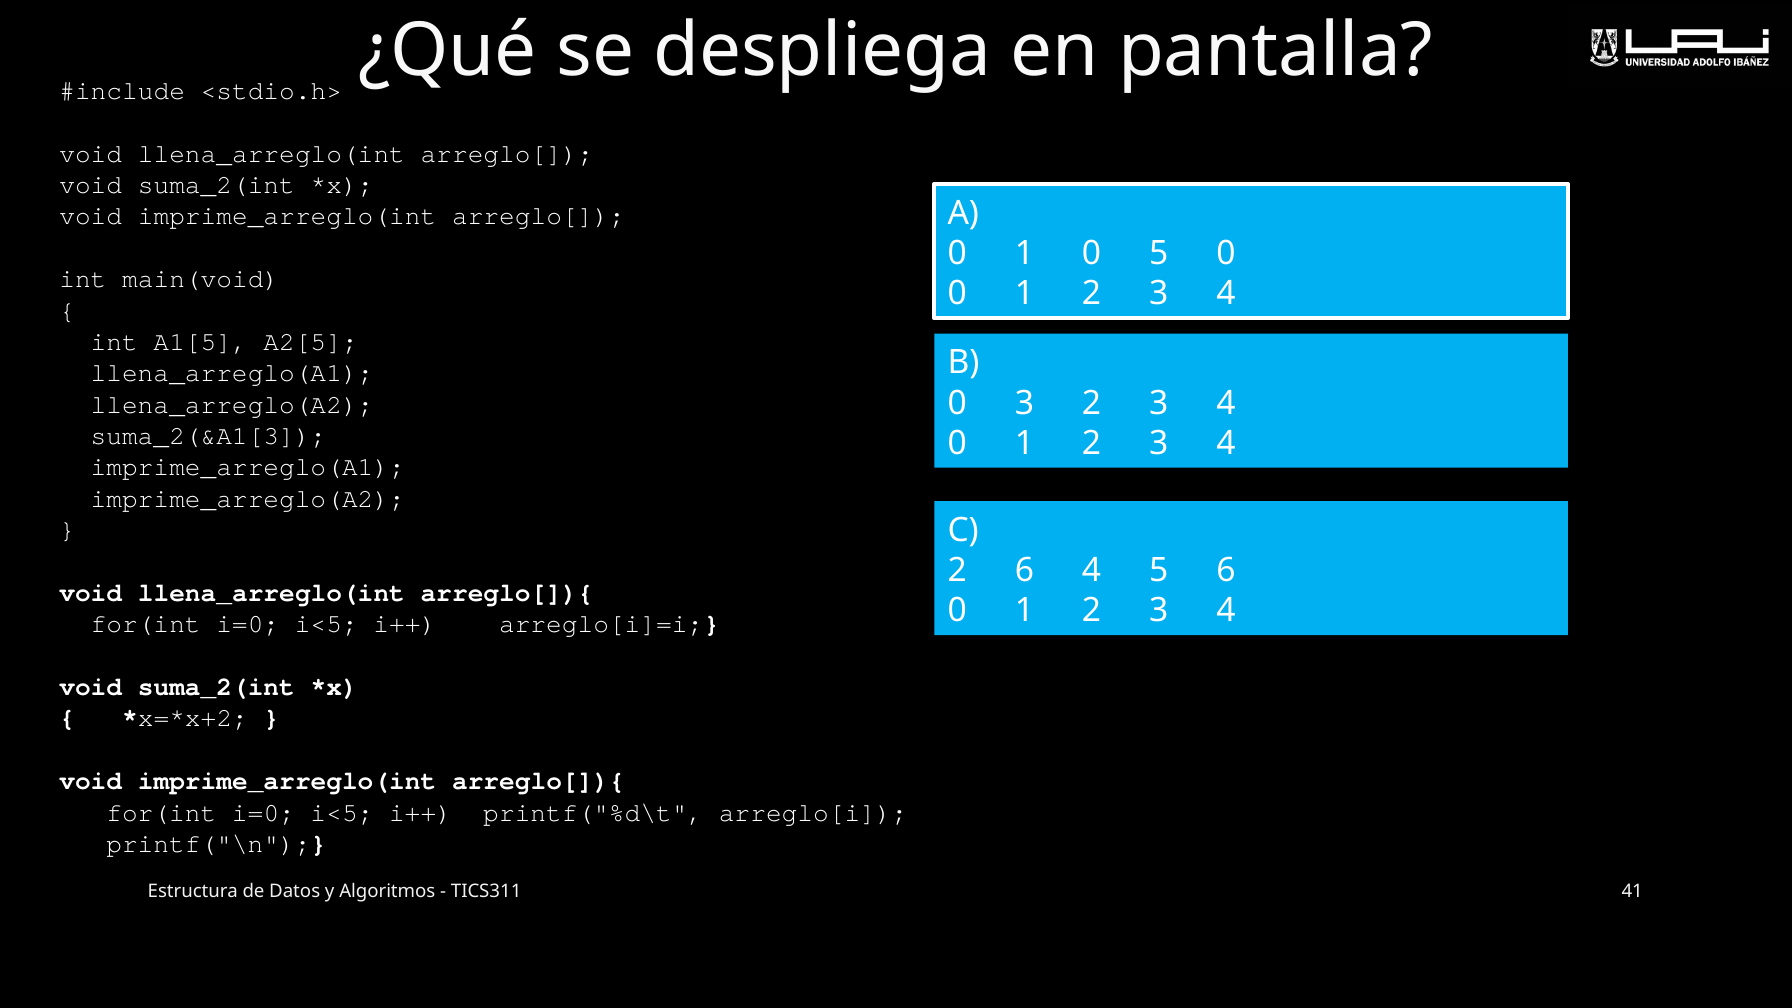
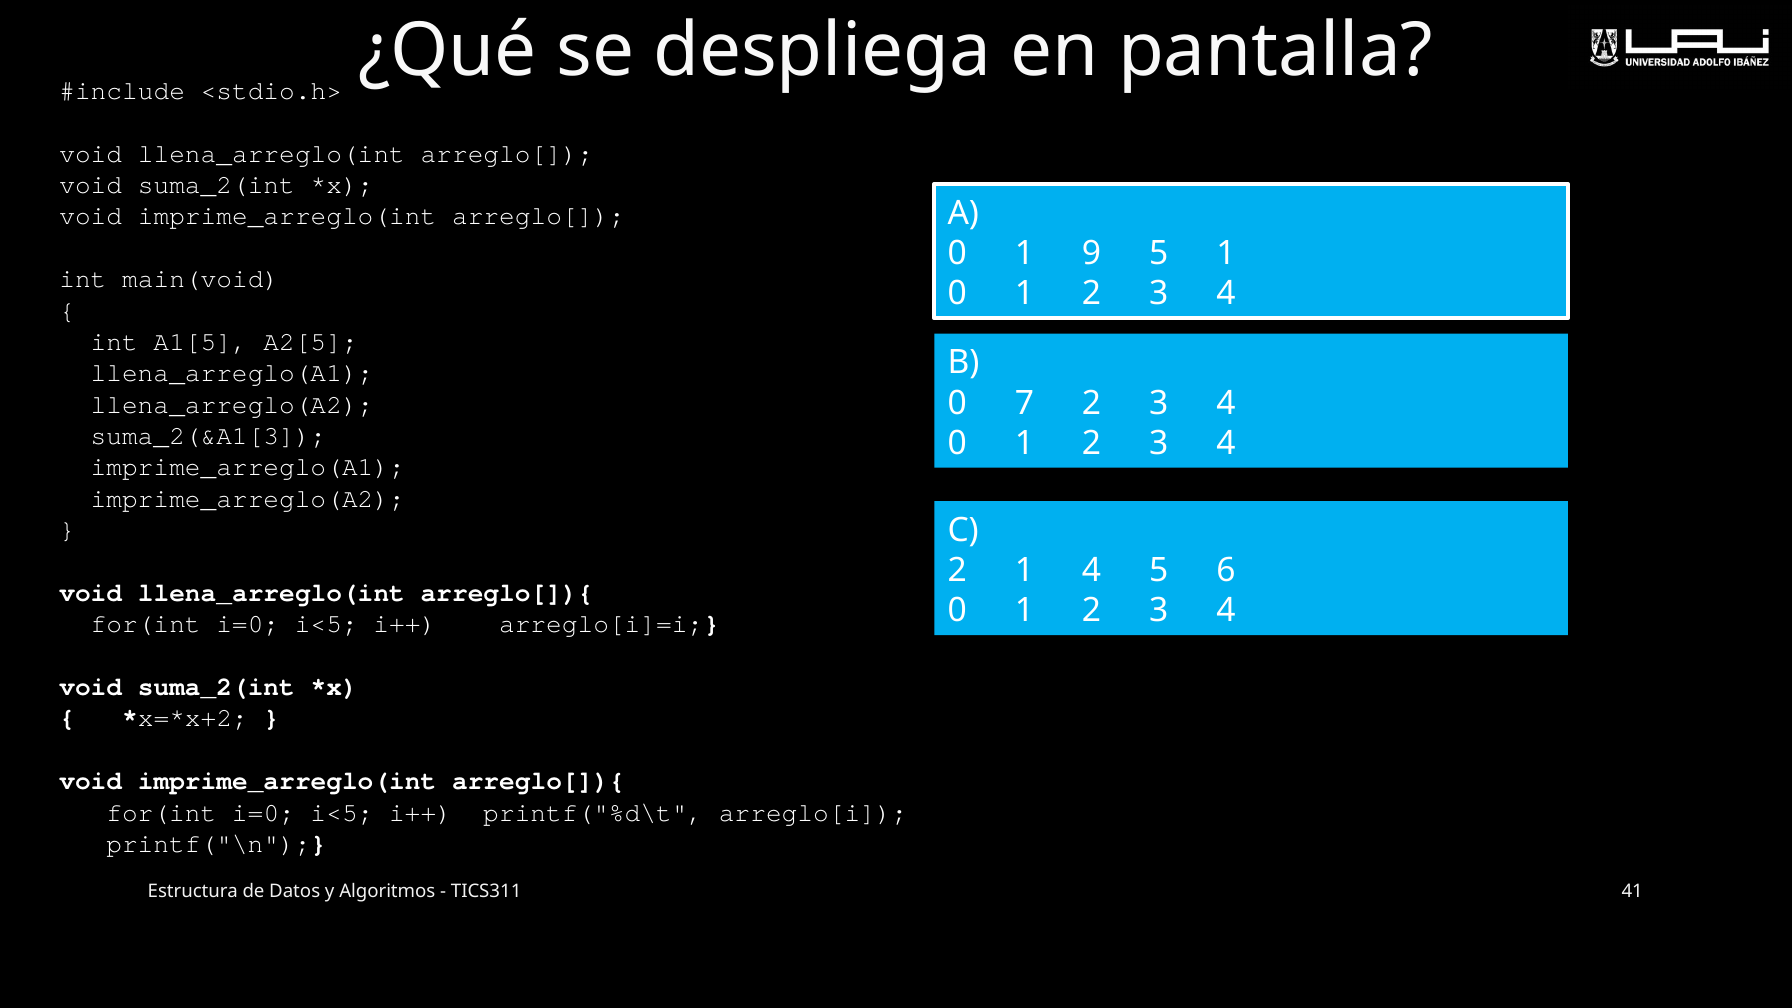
1 0: 0 -> 9
5 0: 0 -> 1
0 3: 3 -> 7
2 6: 6 -> 1
